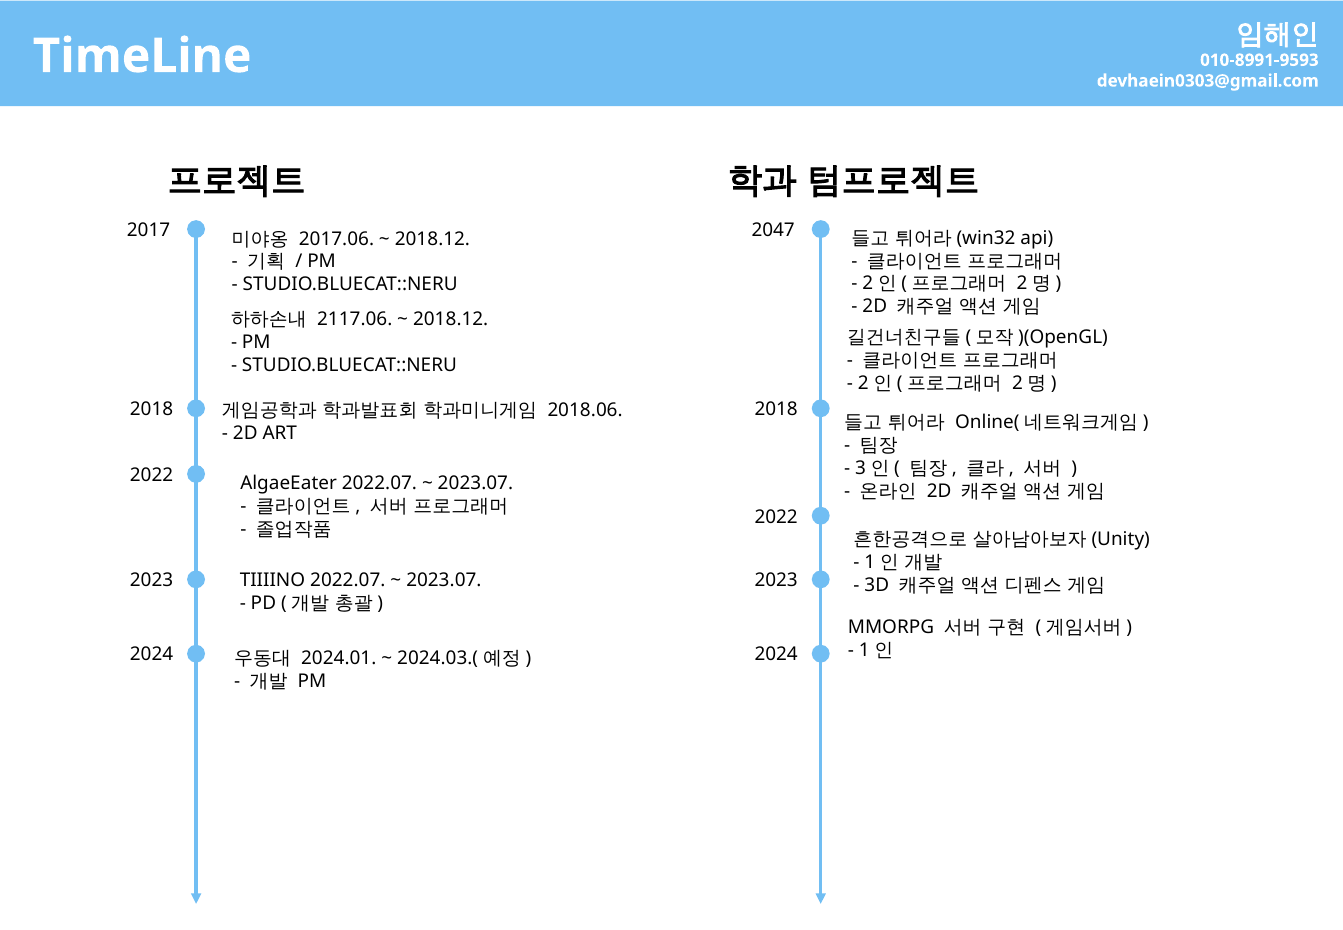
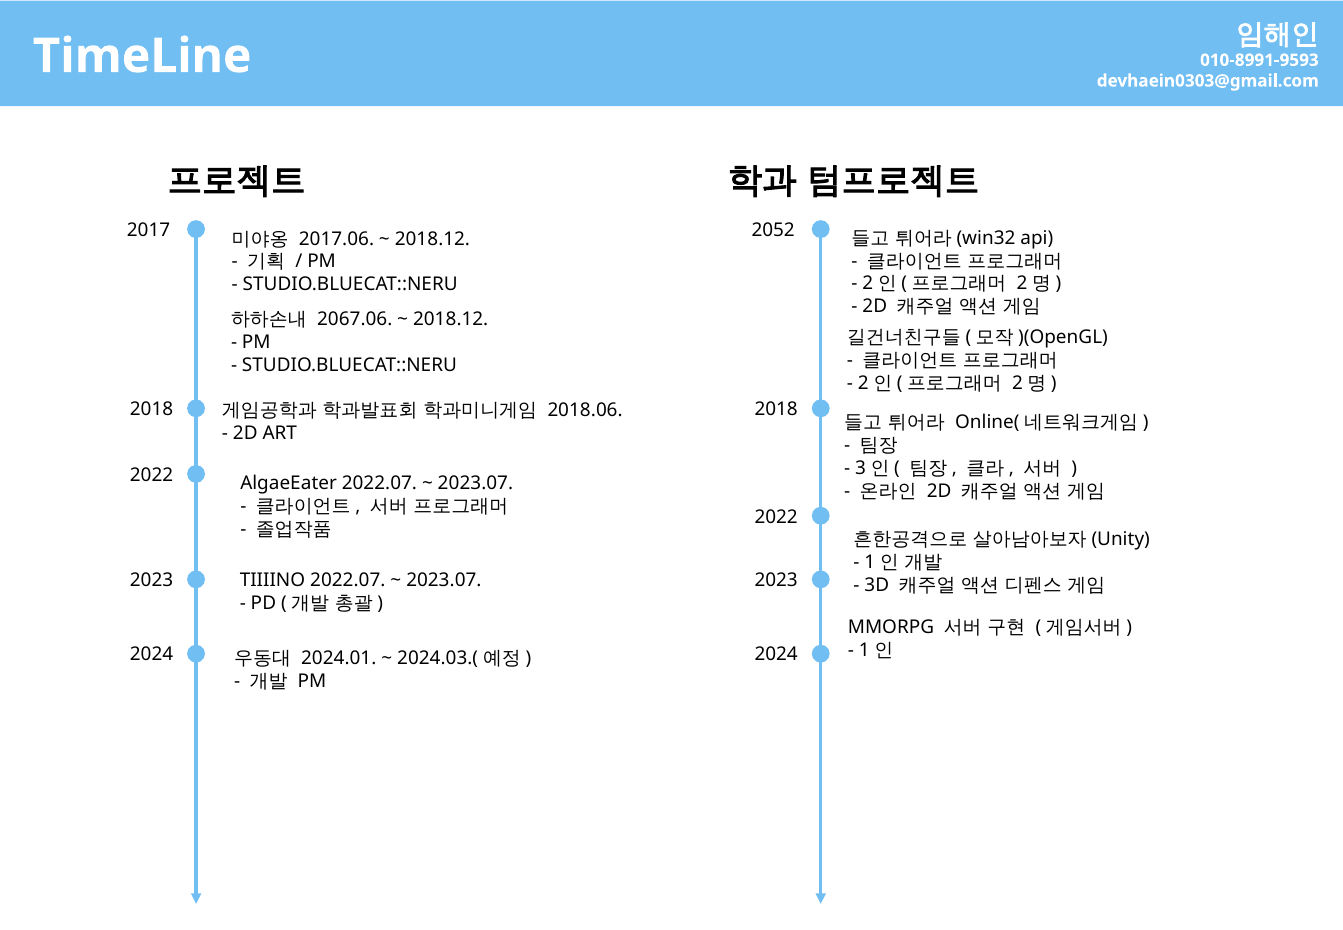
2047: 2047 -> 2052
2117.06: 2117.06 -> 2067.06
